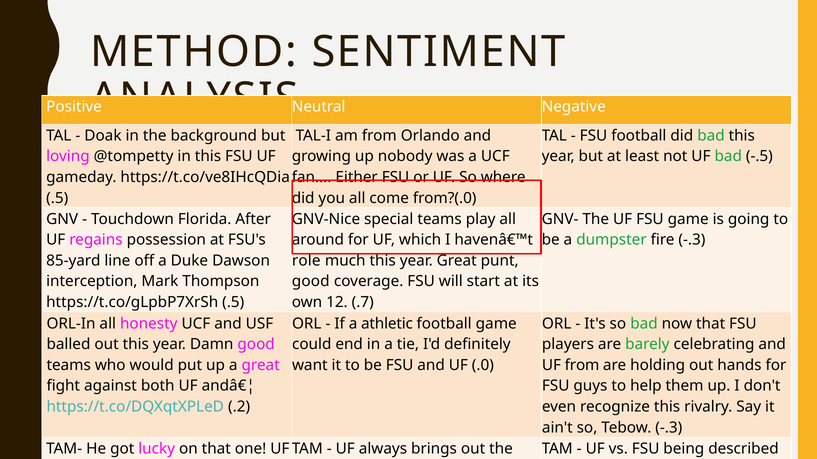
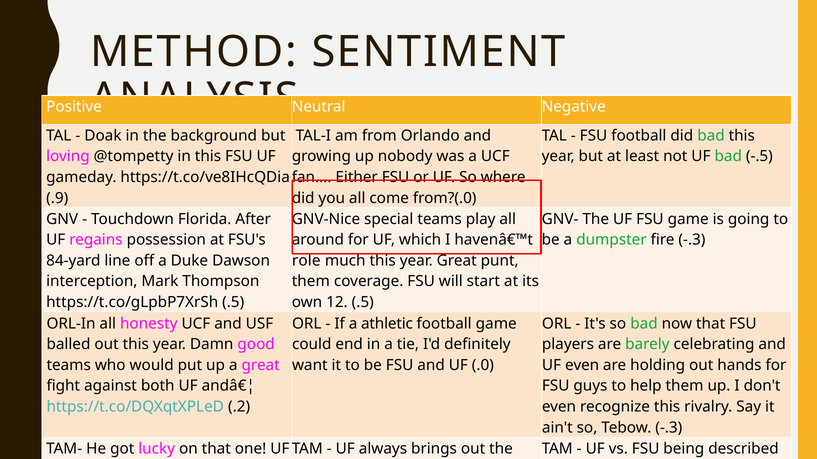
.5 at (57, 198): .5 -> .9
85-yard: 85-yard -> 84-yard
good at (311, 282): good -> them
12 .7: .7 -> .5
UF from: from -> even
